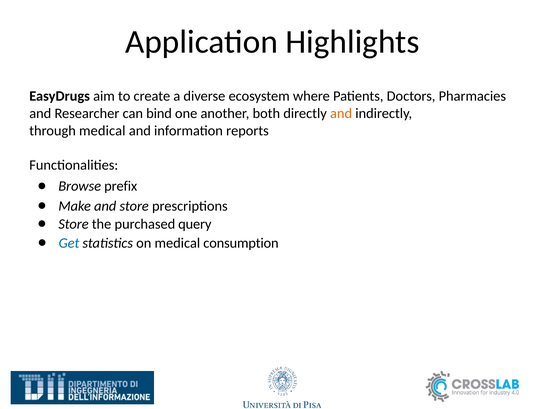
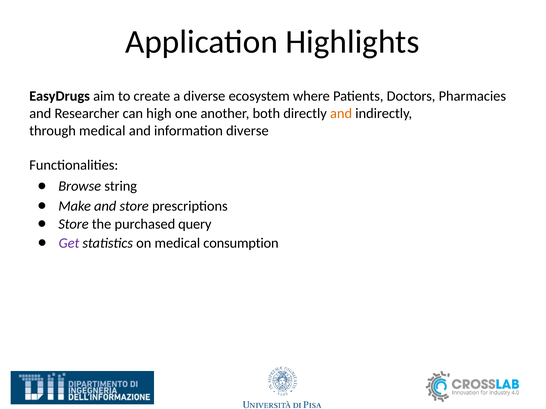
bind: bind -> high
information reports: reports -> diverse
prefix: prefix -> string
Get colour: blue -> purple
